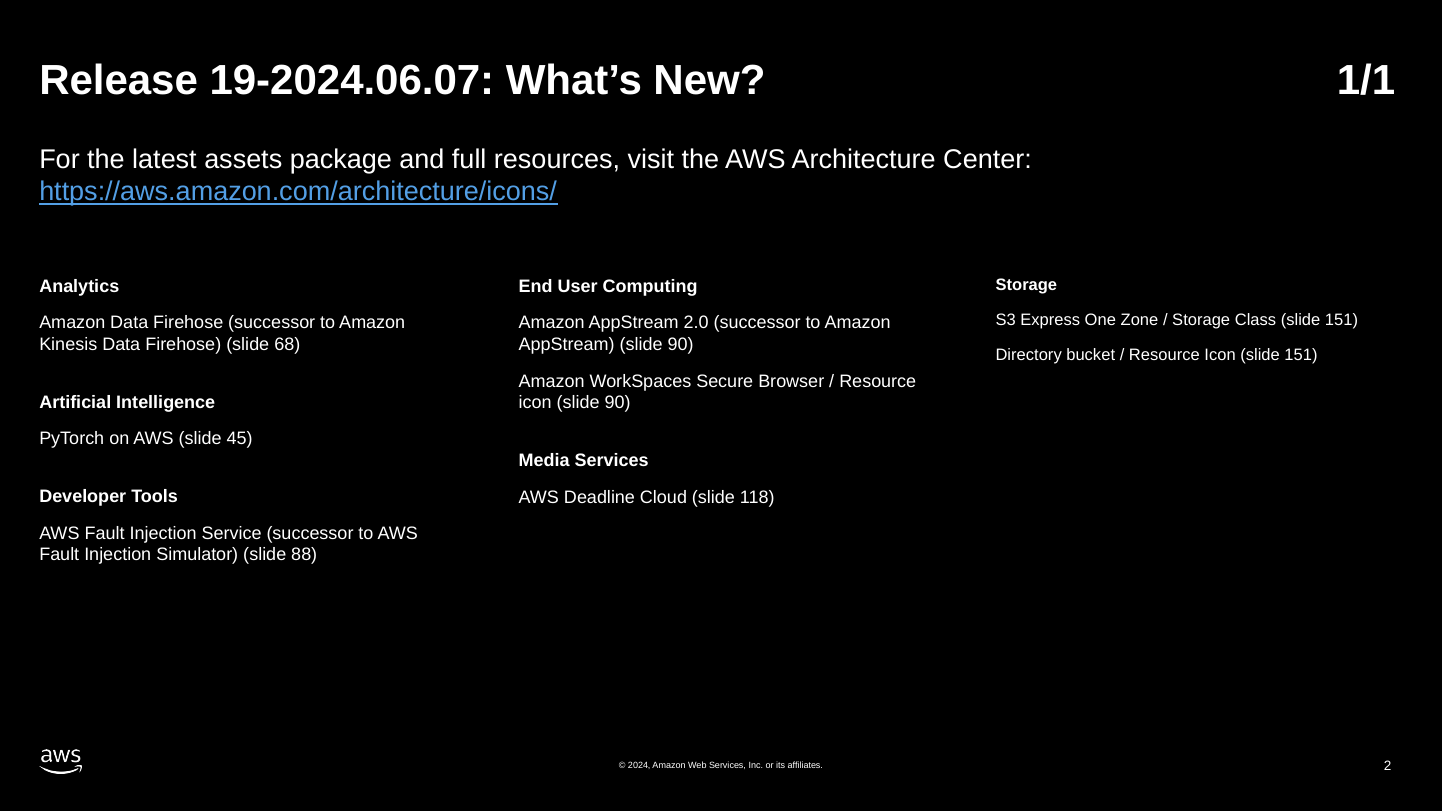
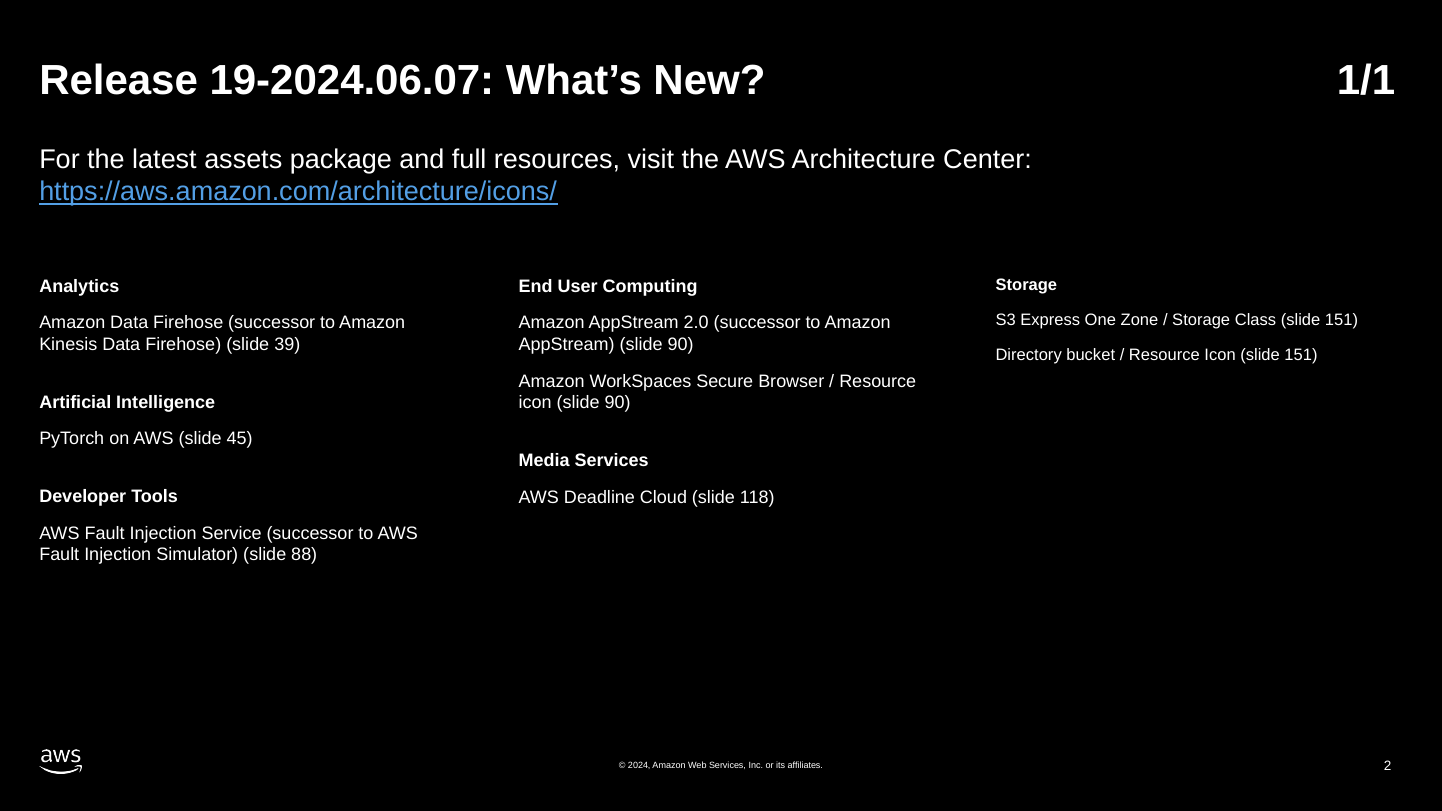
68: 68 -> 39
